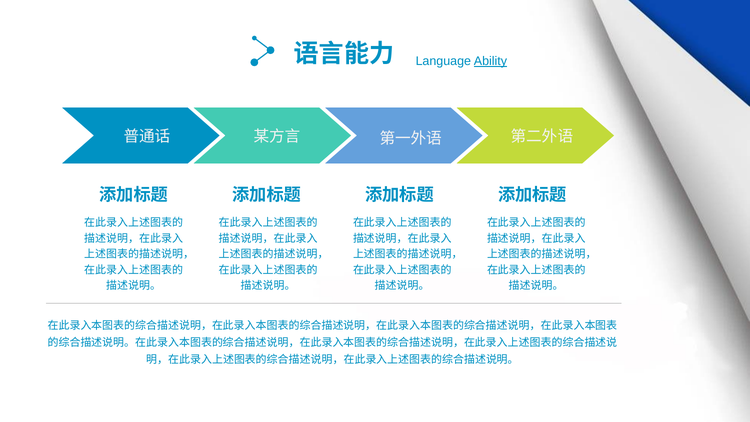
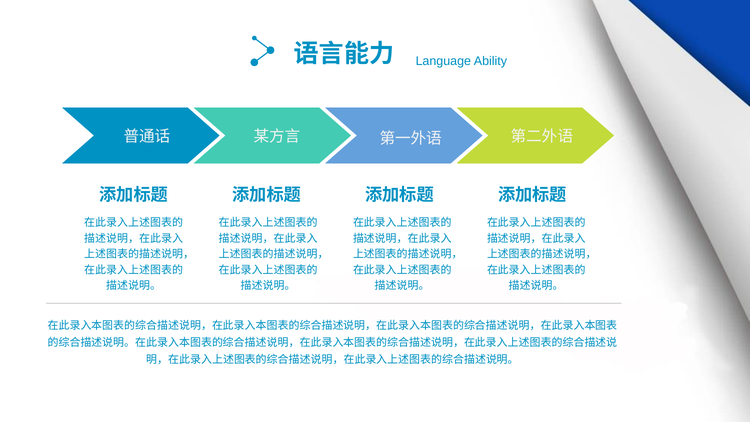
Ability underline: present -> none
